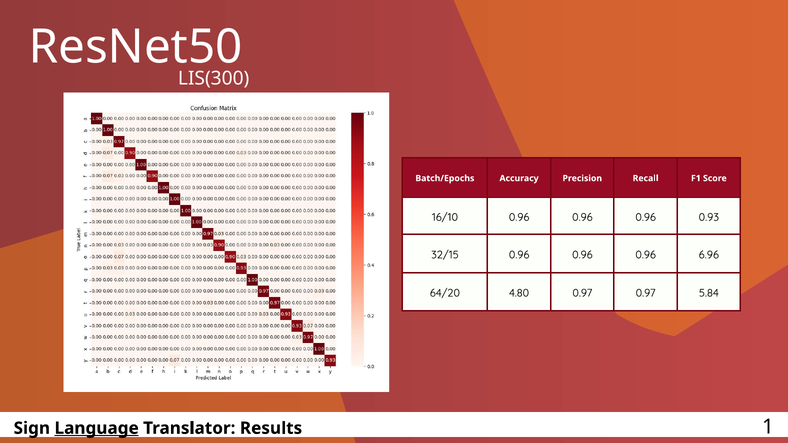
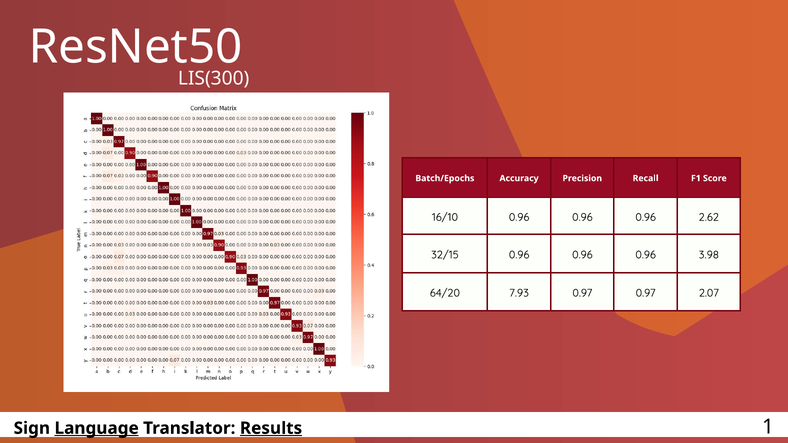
0.93: 0.93 -> 2.62
6.96: 6.96 -> 3.98
4.80: 4.80 -> 7.93
5.84: 5.84 -> 2.07
Results underline: none -> present
